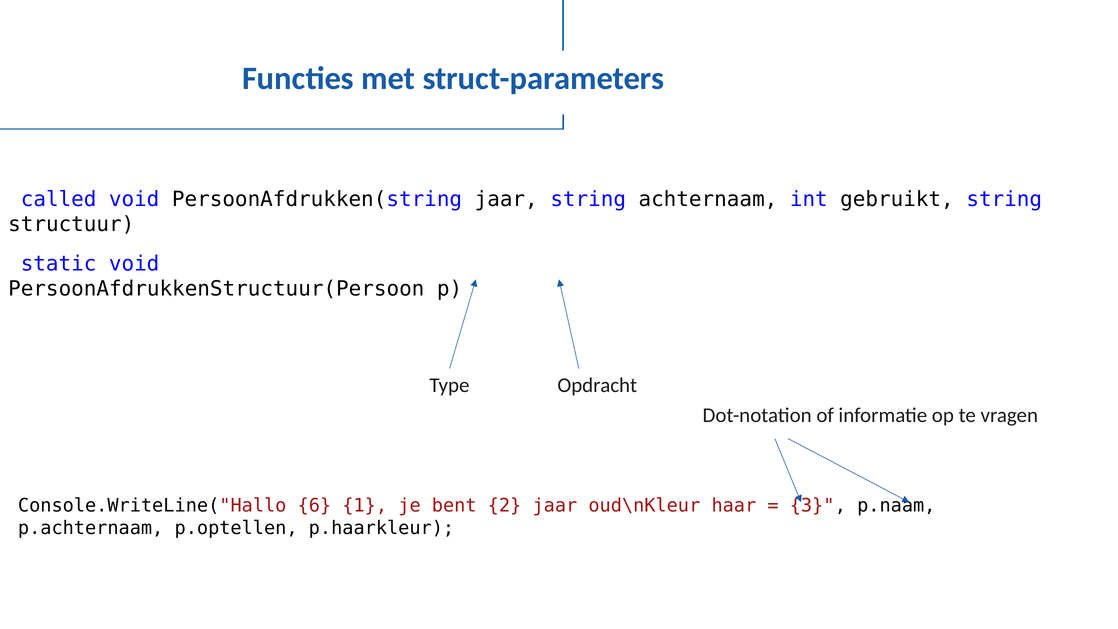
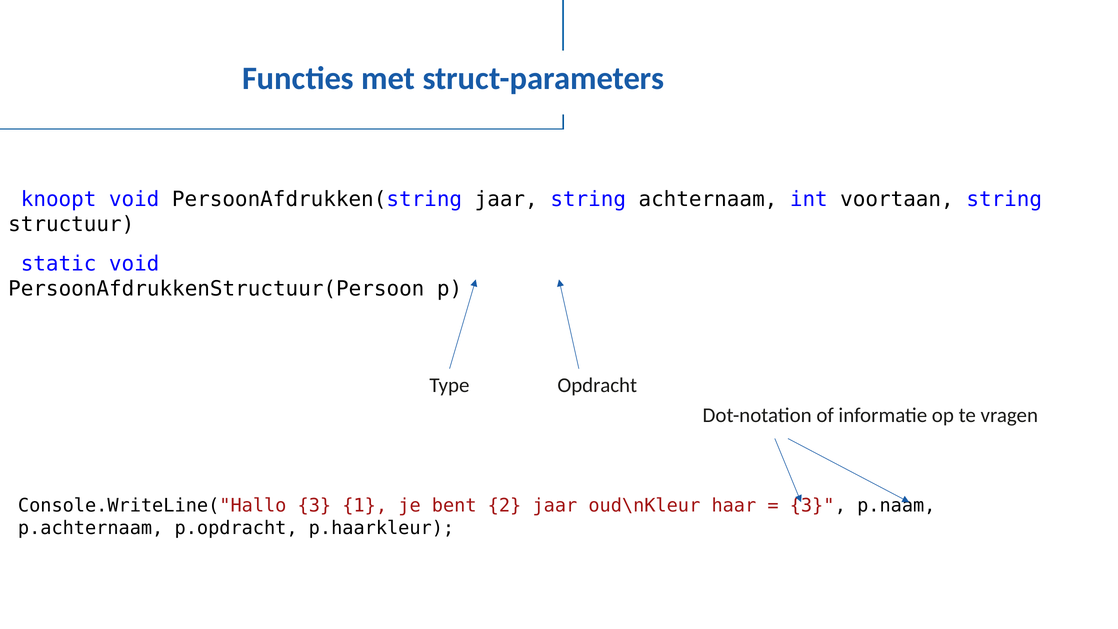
called: called -> knoopt
gebruikt: gebruikt -> voortaan
Console.WriteLine("Hallo 6: 6 -> 3
p.optellen: p.optellen -> p.opdracht
